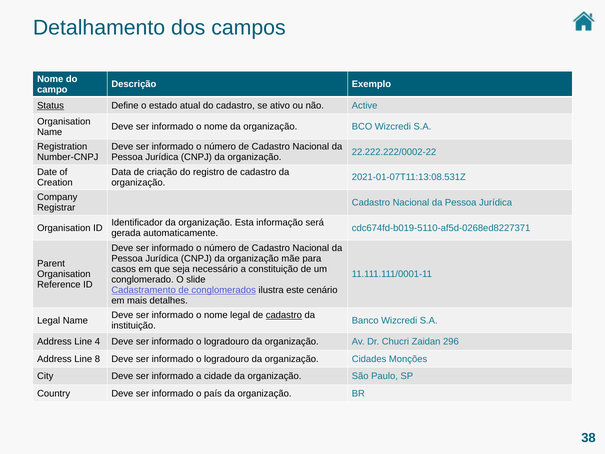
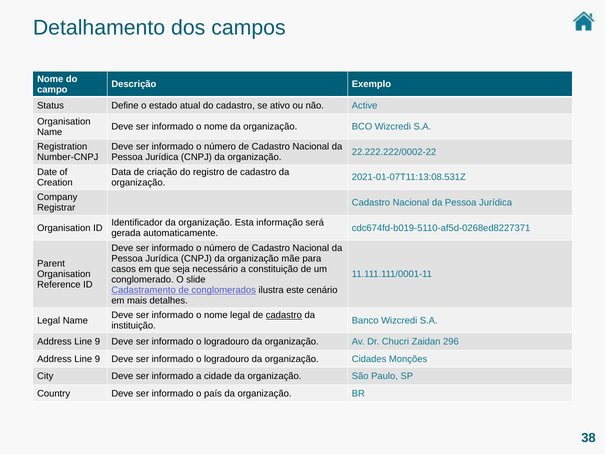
Status underline: present -> none
4 at (97, 342): 4 -> 9
8 at (97, 359): 8 -> 9
